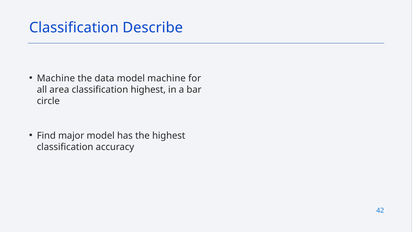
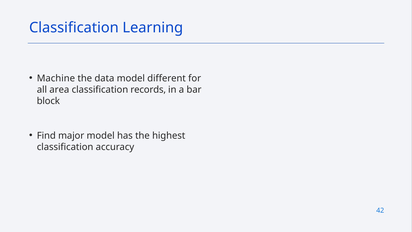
Describe: Describe -> Learning
model machine: machine -> different
classification highest: highest -> records
circle: circle -> block
